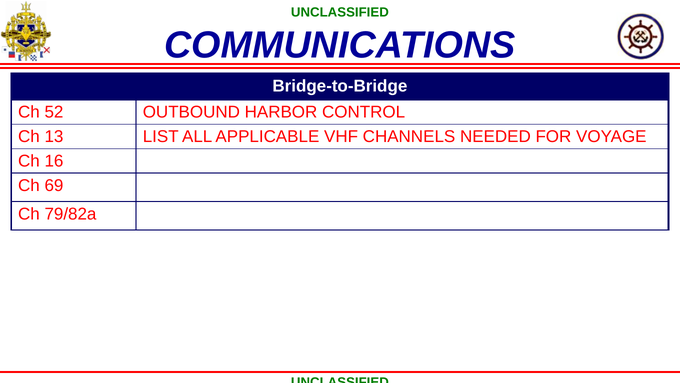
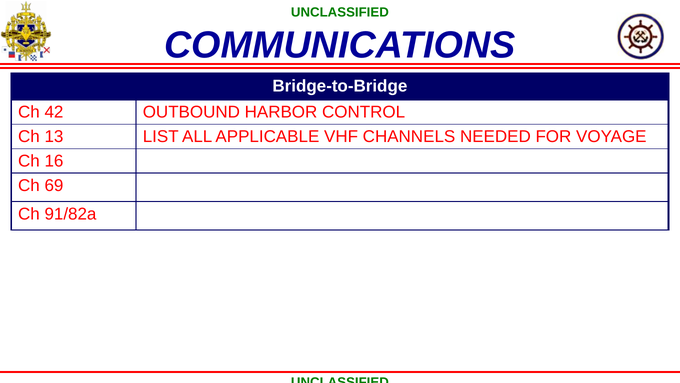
52: 52 -> 42
79/82a: 79/82a -> 91/82a
